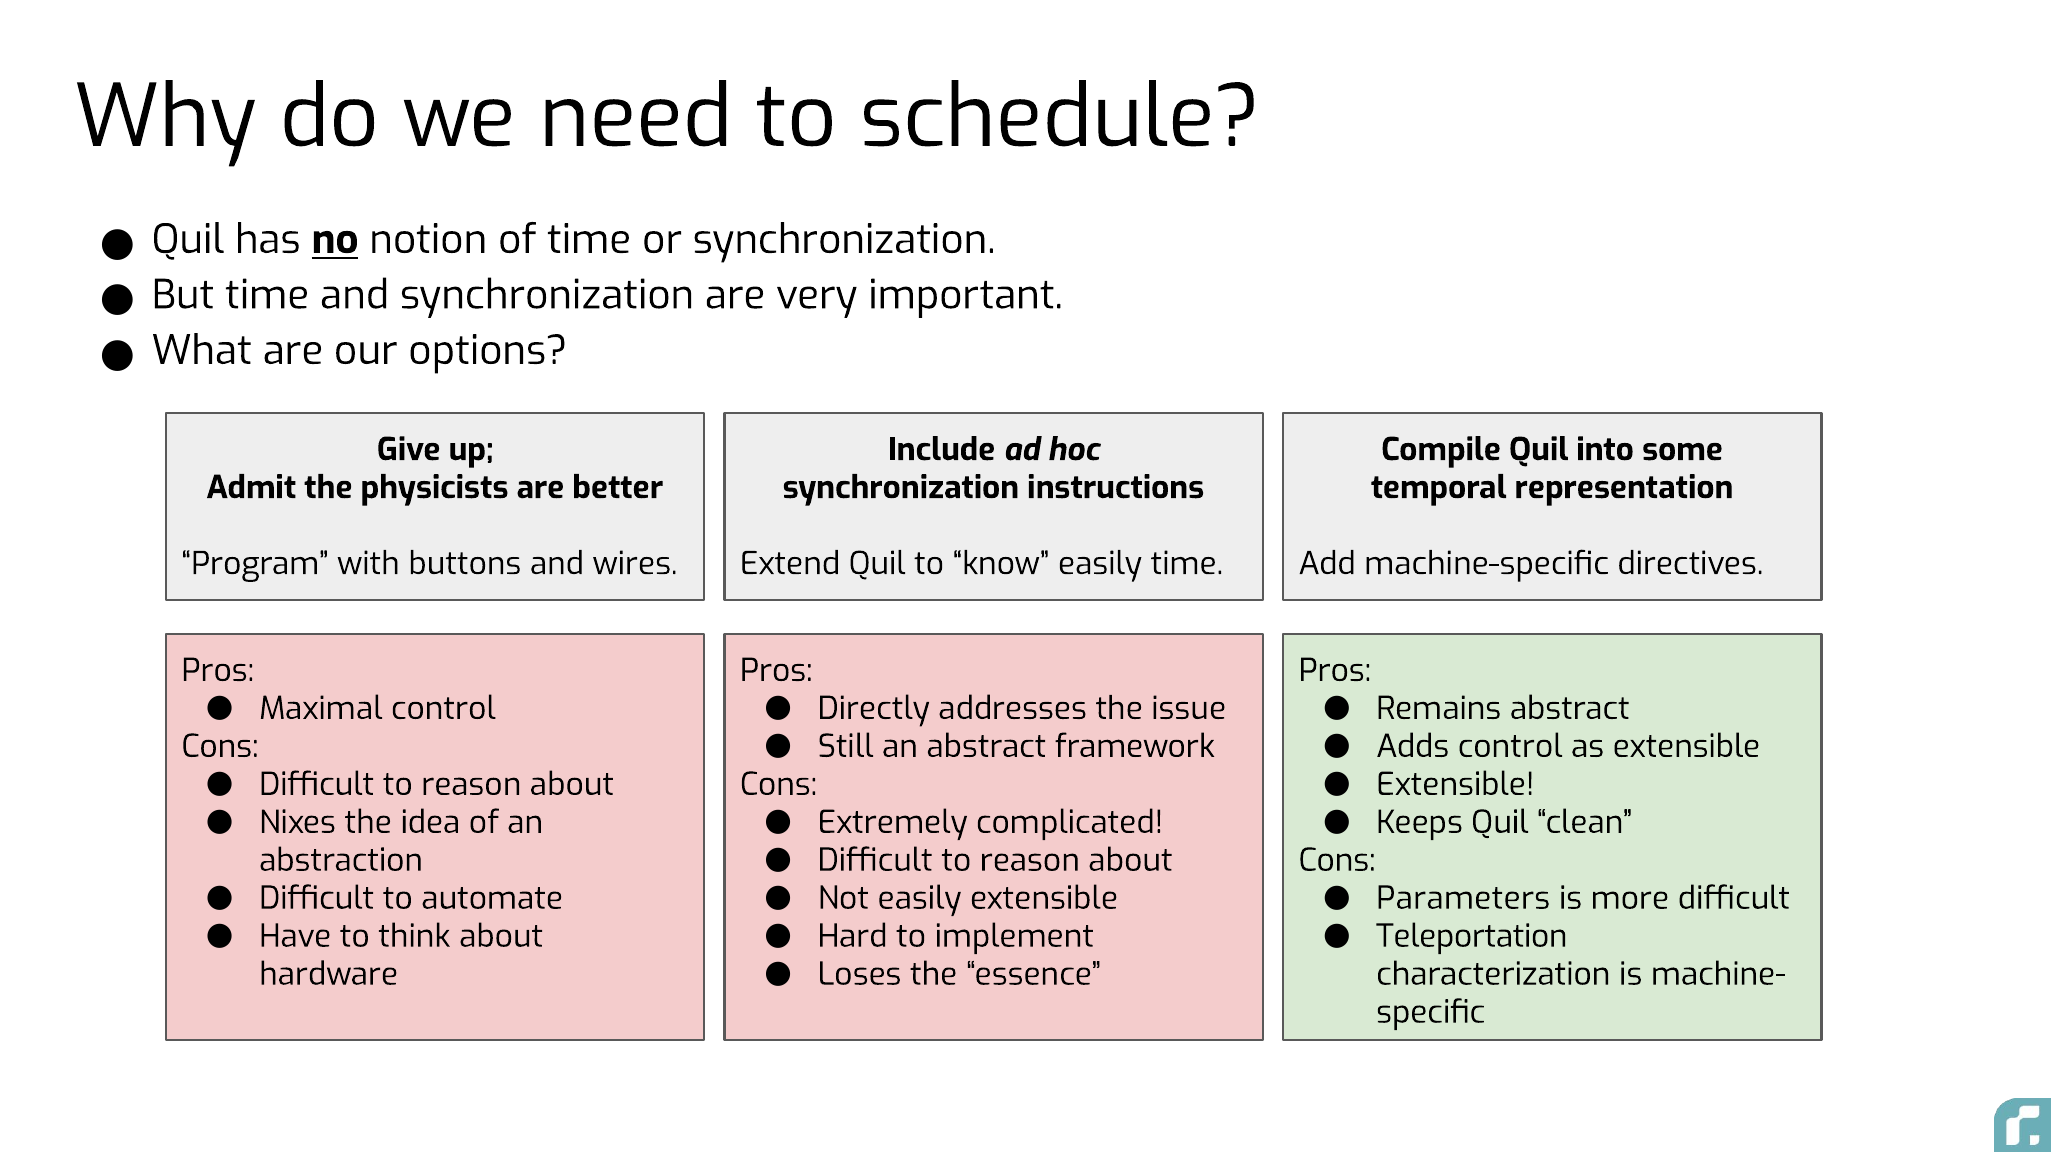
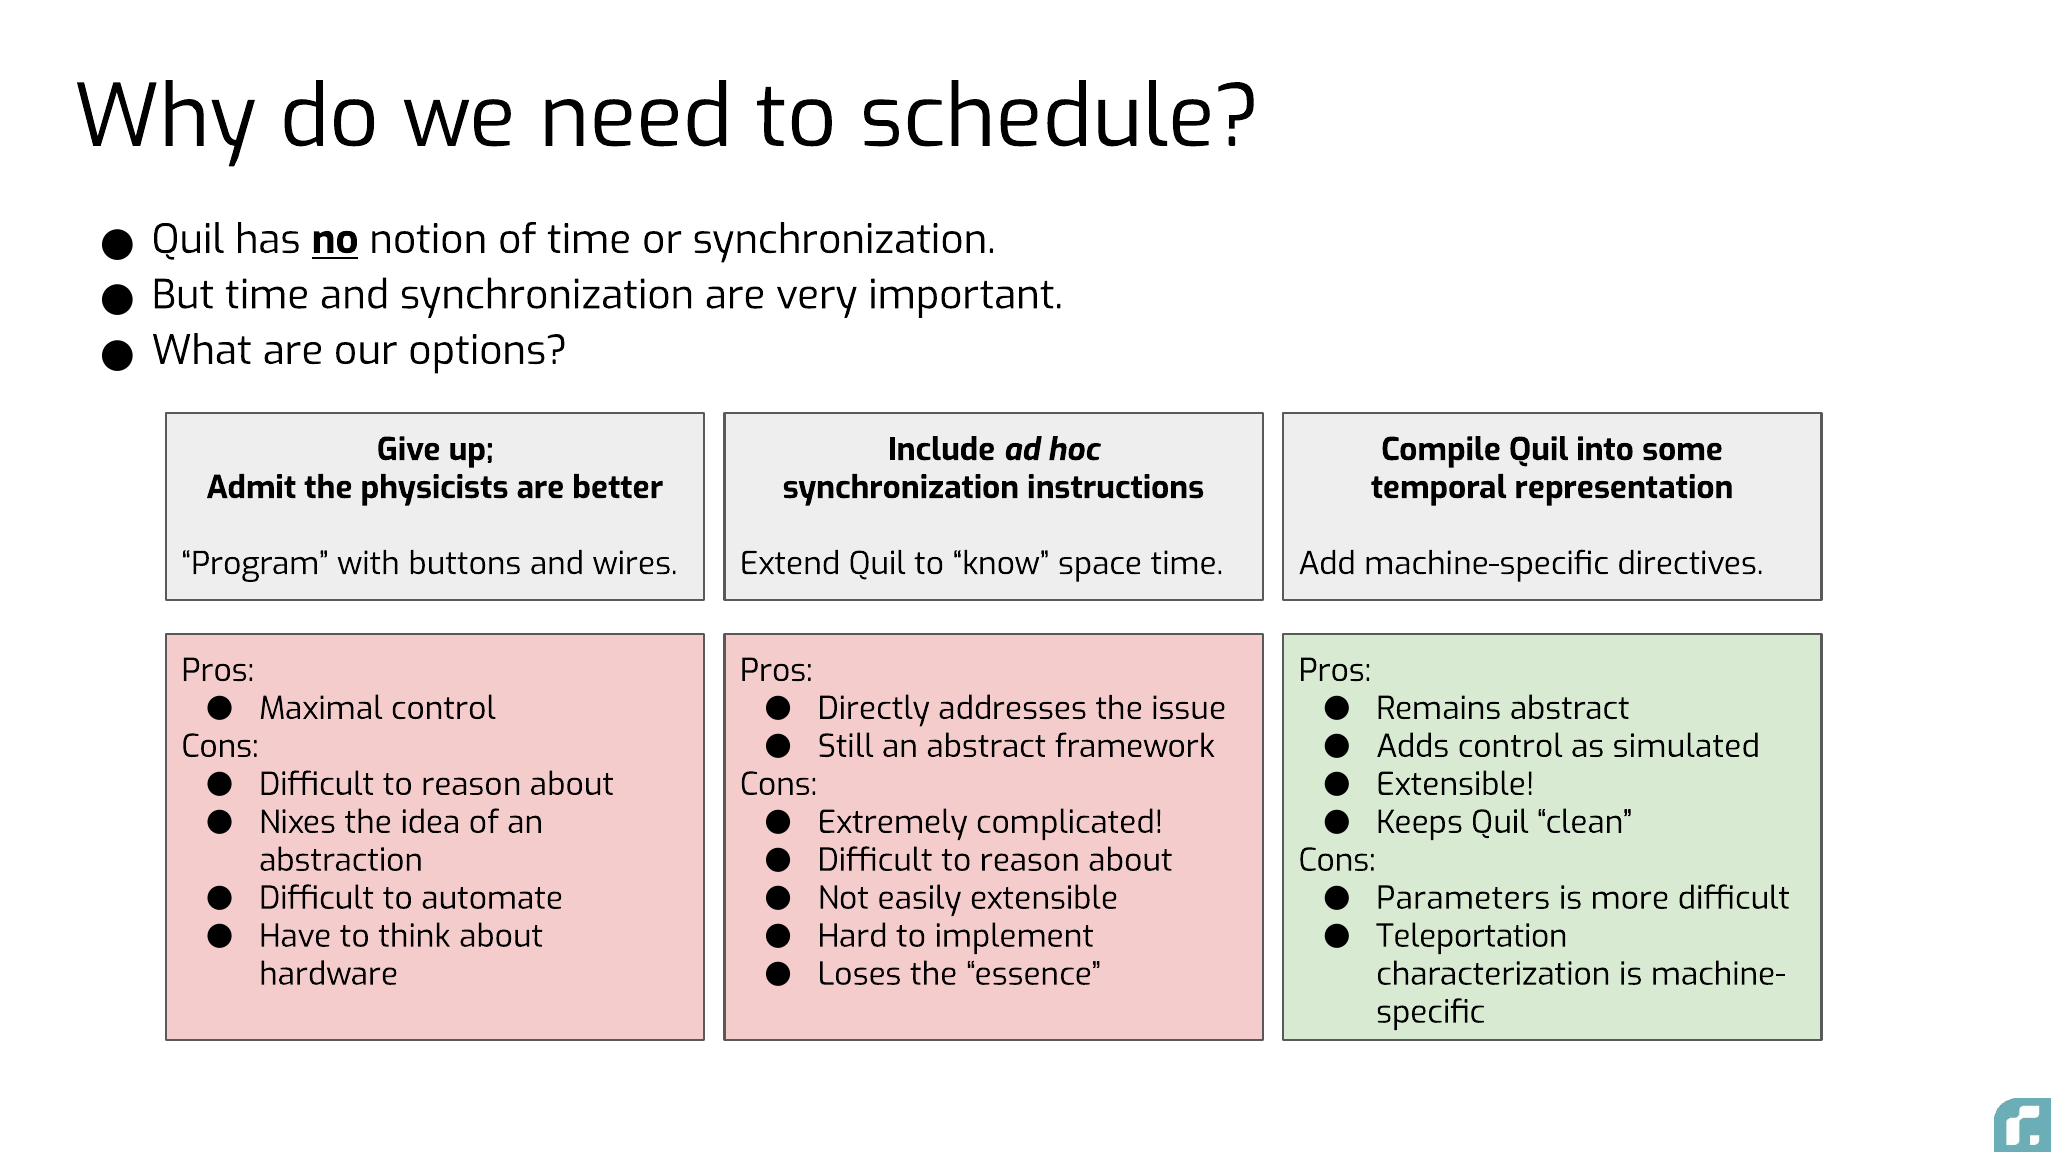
know easily: easily -> space
as extensible: extensible -> simulated
